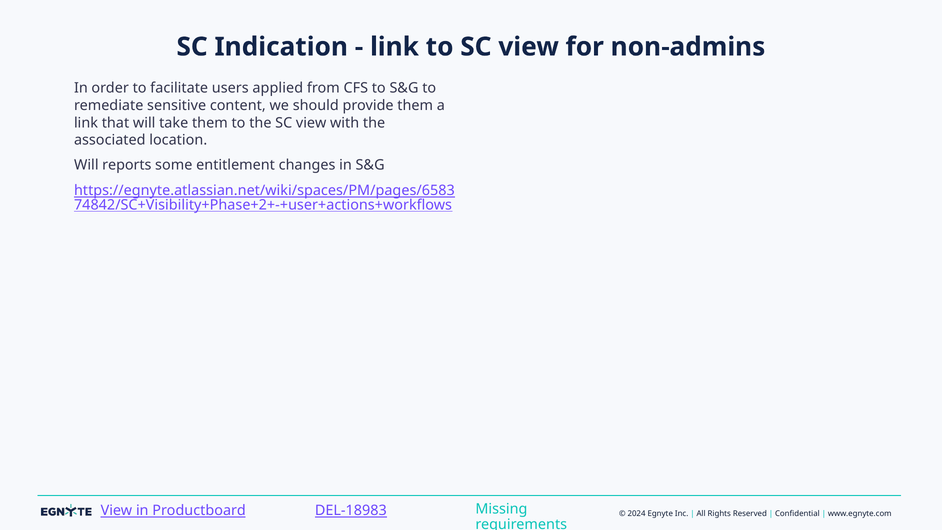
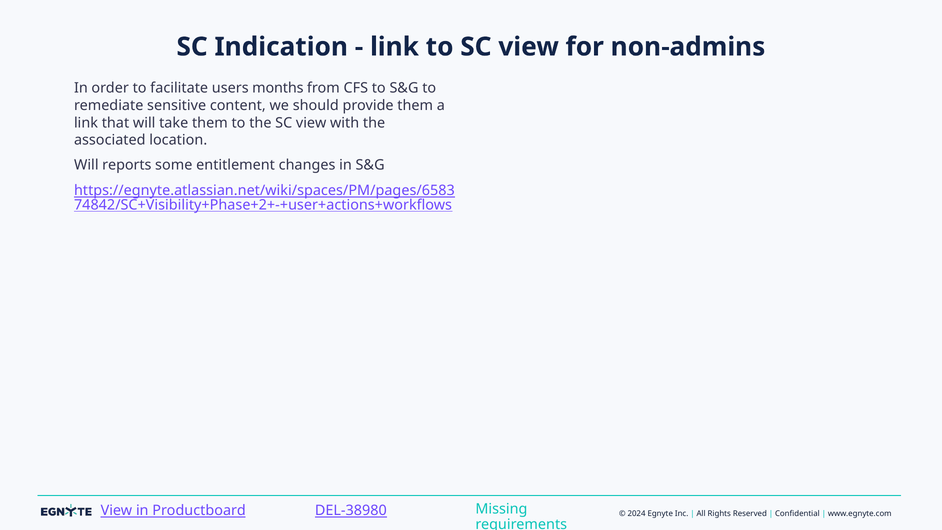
applied: applied -> months
DEL-18983: DEL-18983 -> DEL-38980
